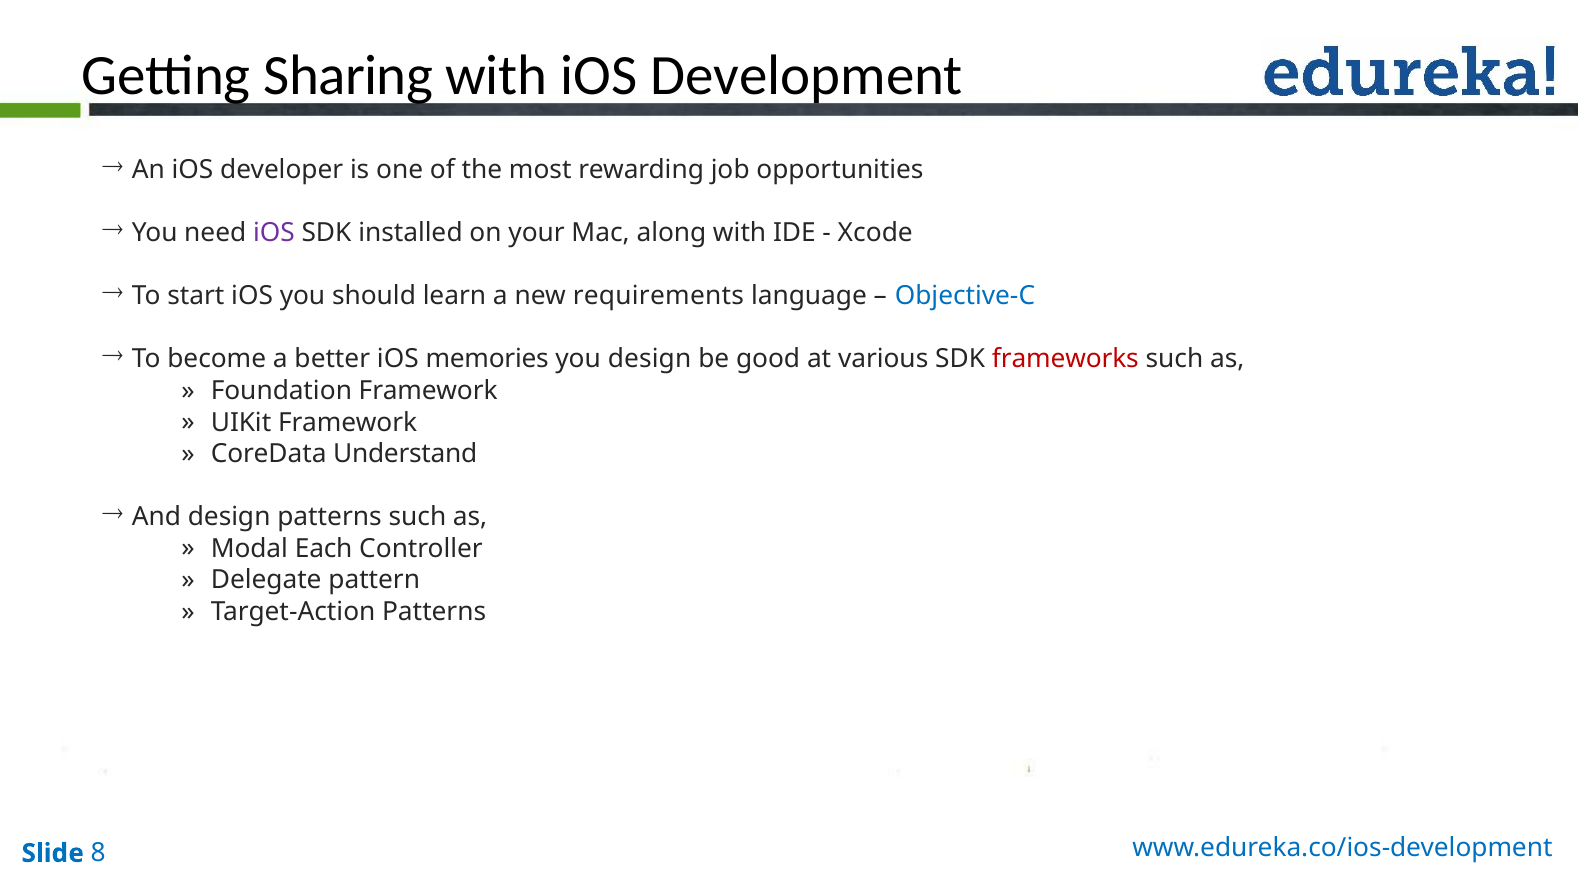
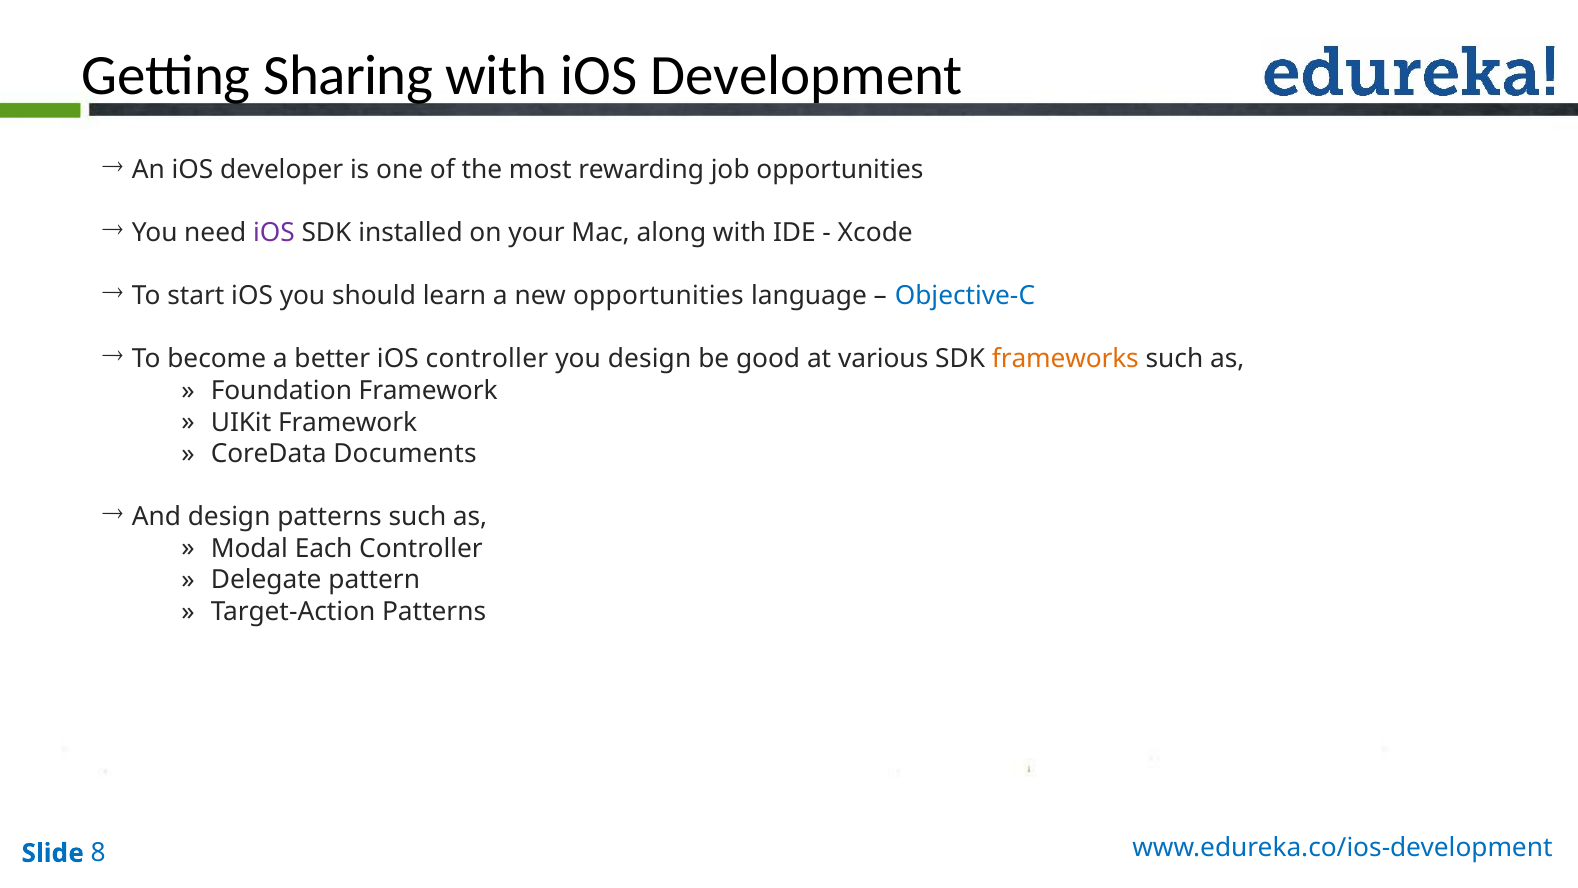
new requirements: requirements -> opportunities
iOS memories: memories -> controller
frameworks colour: red -> orange
Understand: Understand -> Documents
